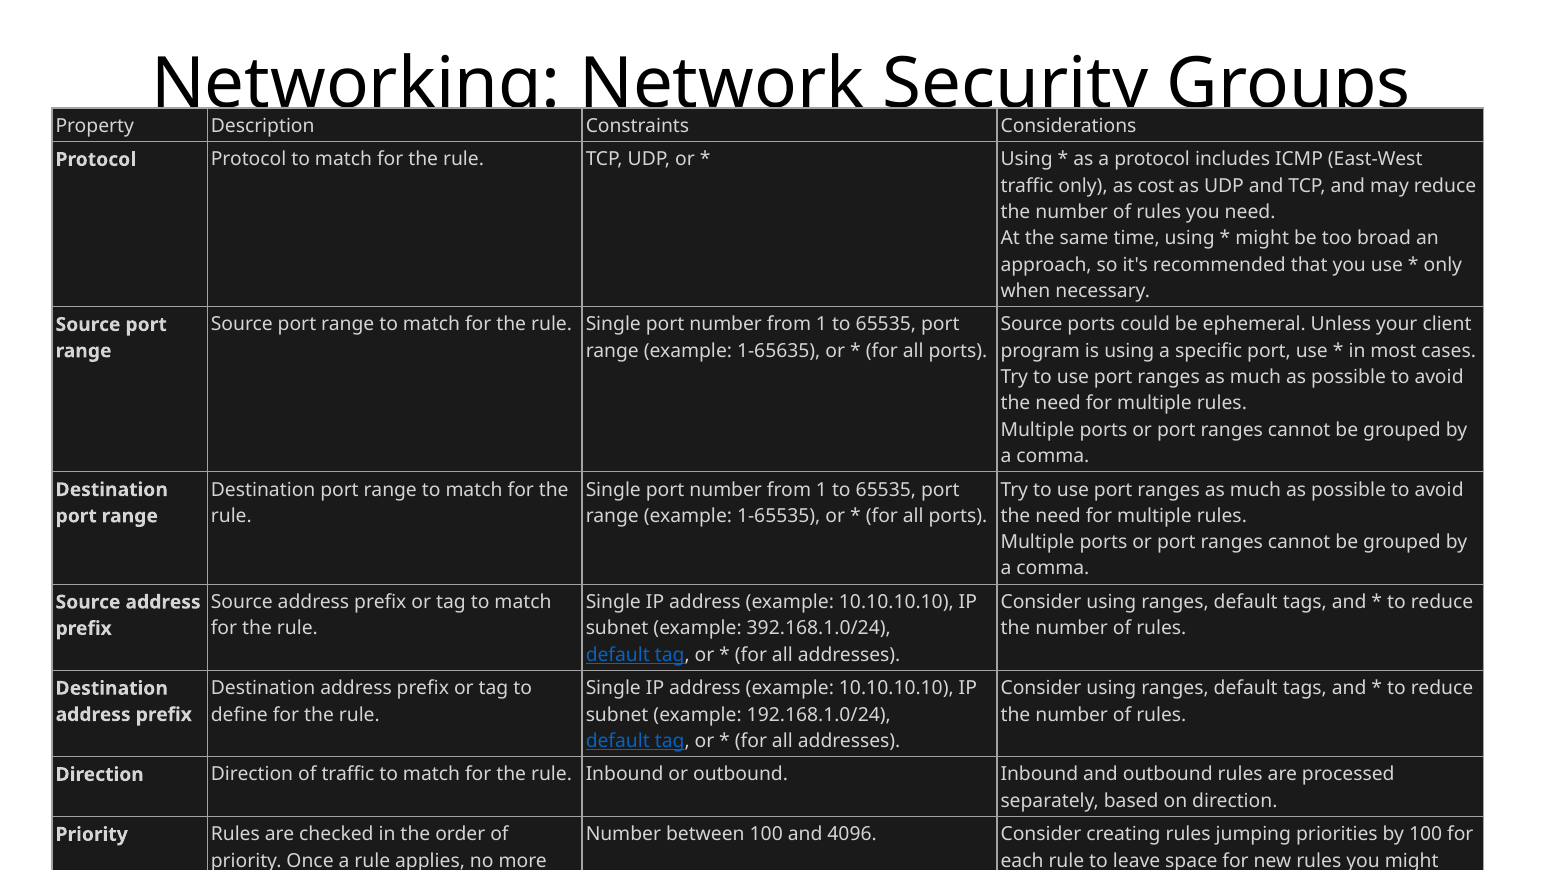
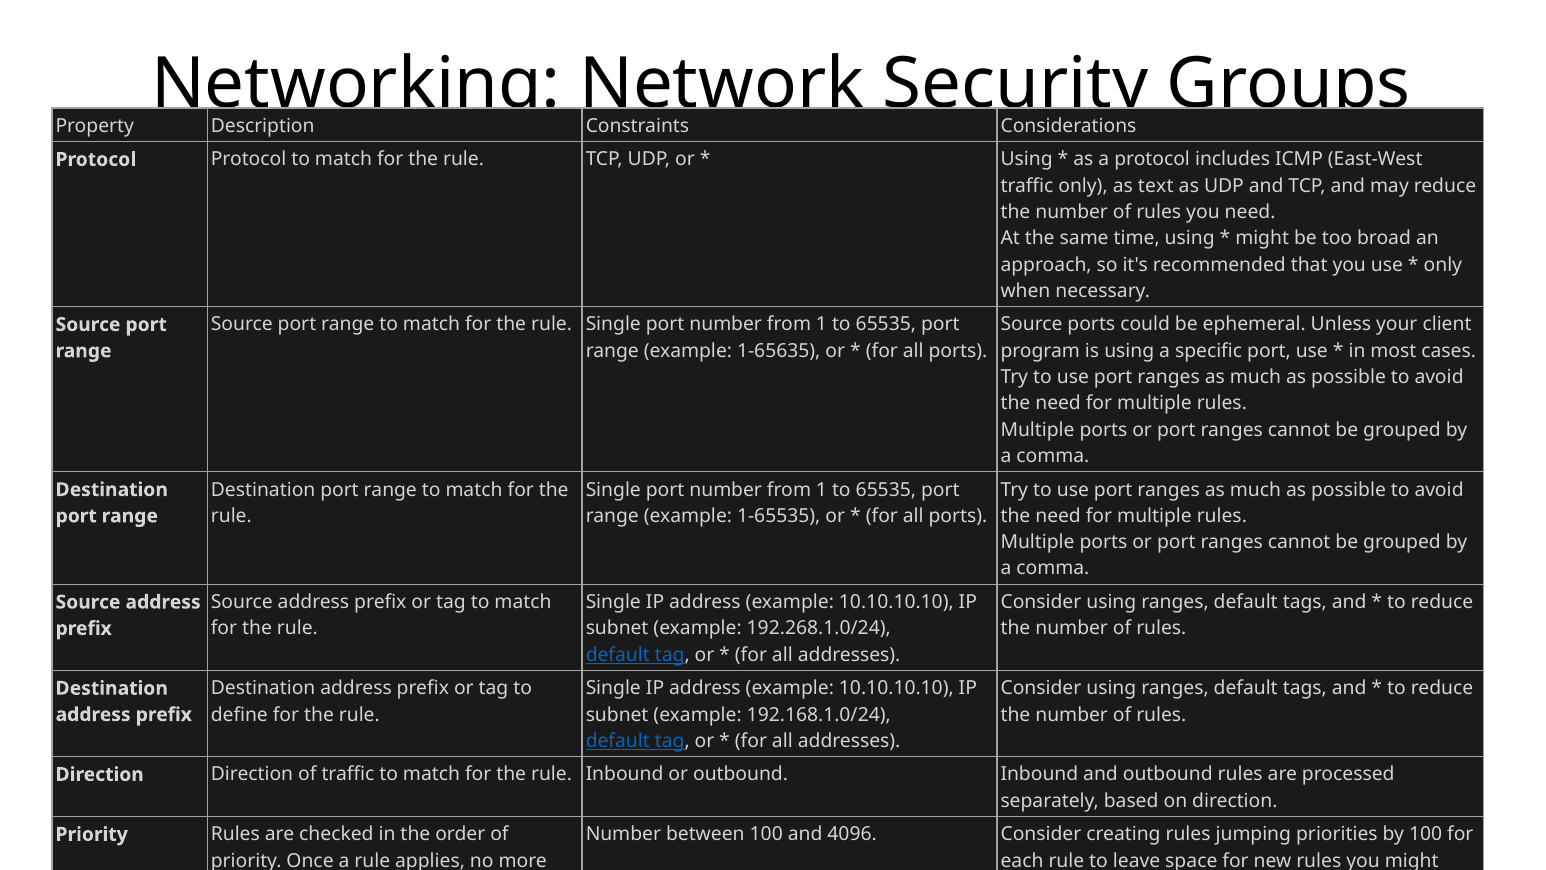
cost: cost -> text
392.168.1.0/24: 392.168.1.0/24 -> 192.268.1.0/24
